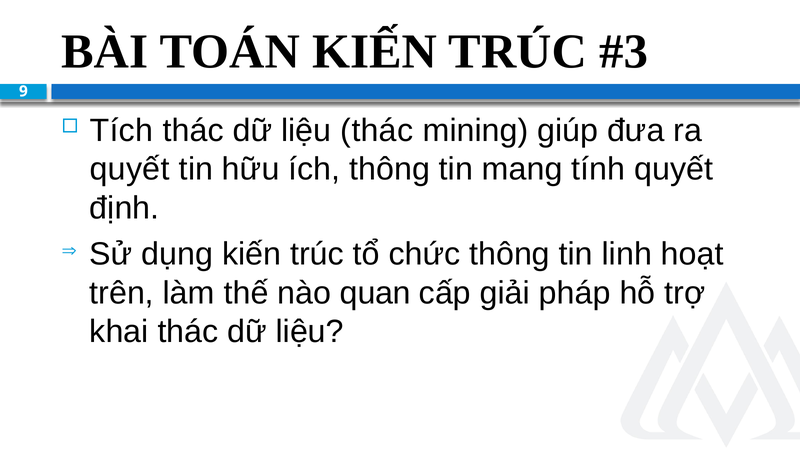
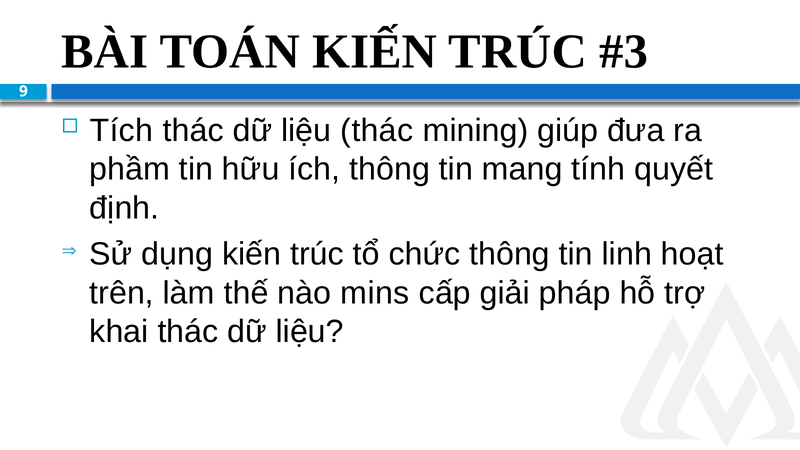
quyết at (130, 169): quyết -> phầm
quan: quan -> mins
